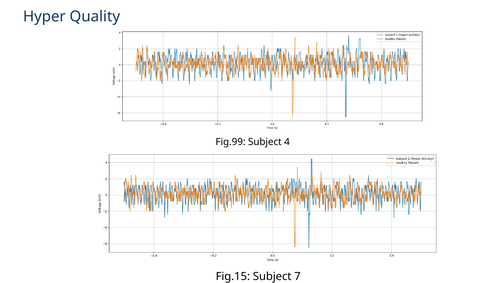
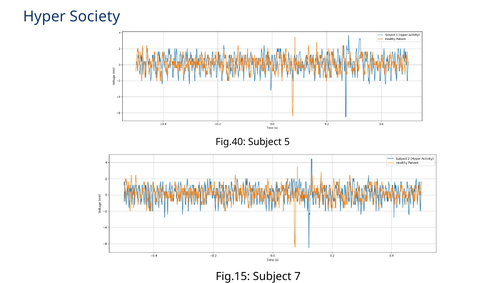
Quality: Quality -> Society
Fig.99: Fig.99 -> Fig.40
4: 4 -> 5
